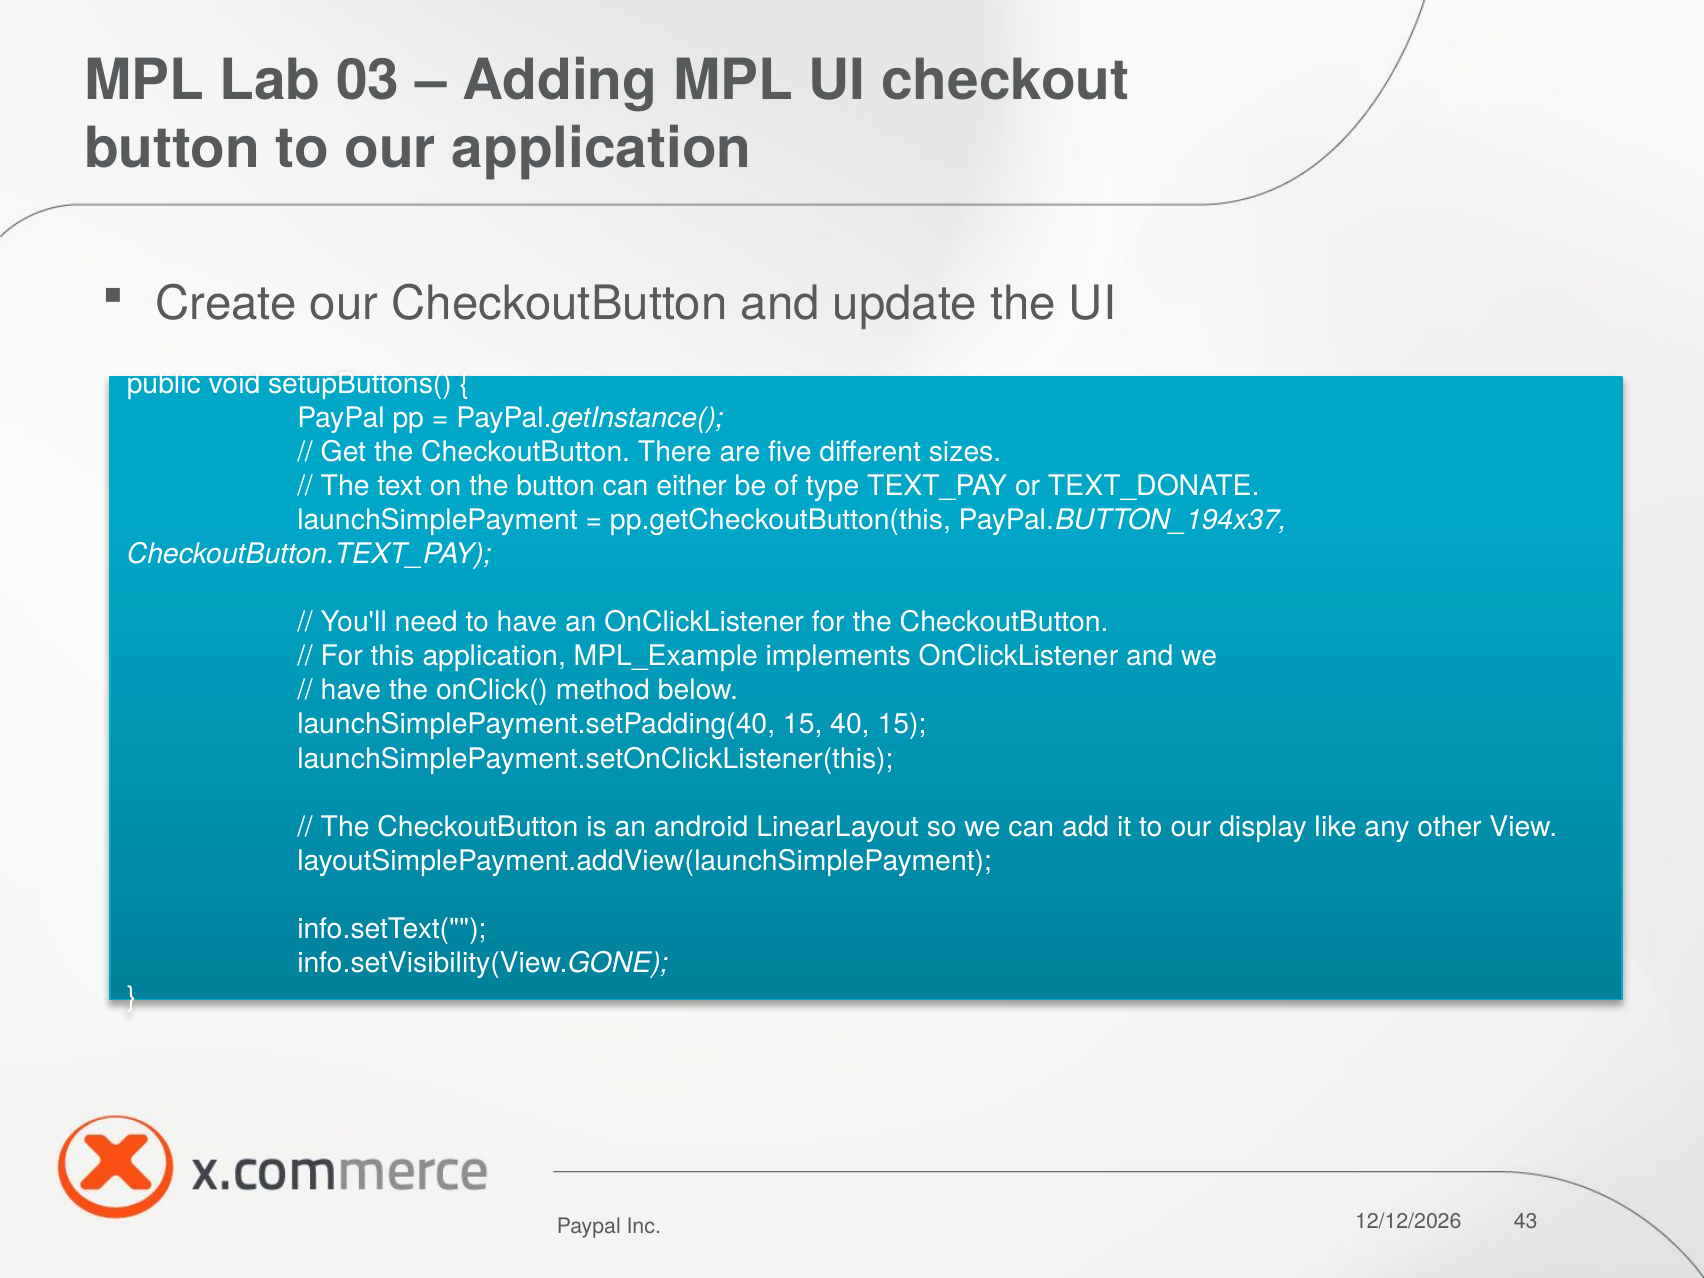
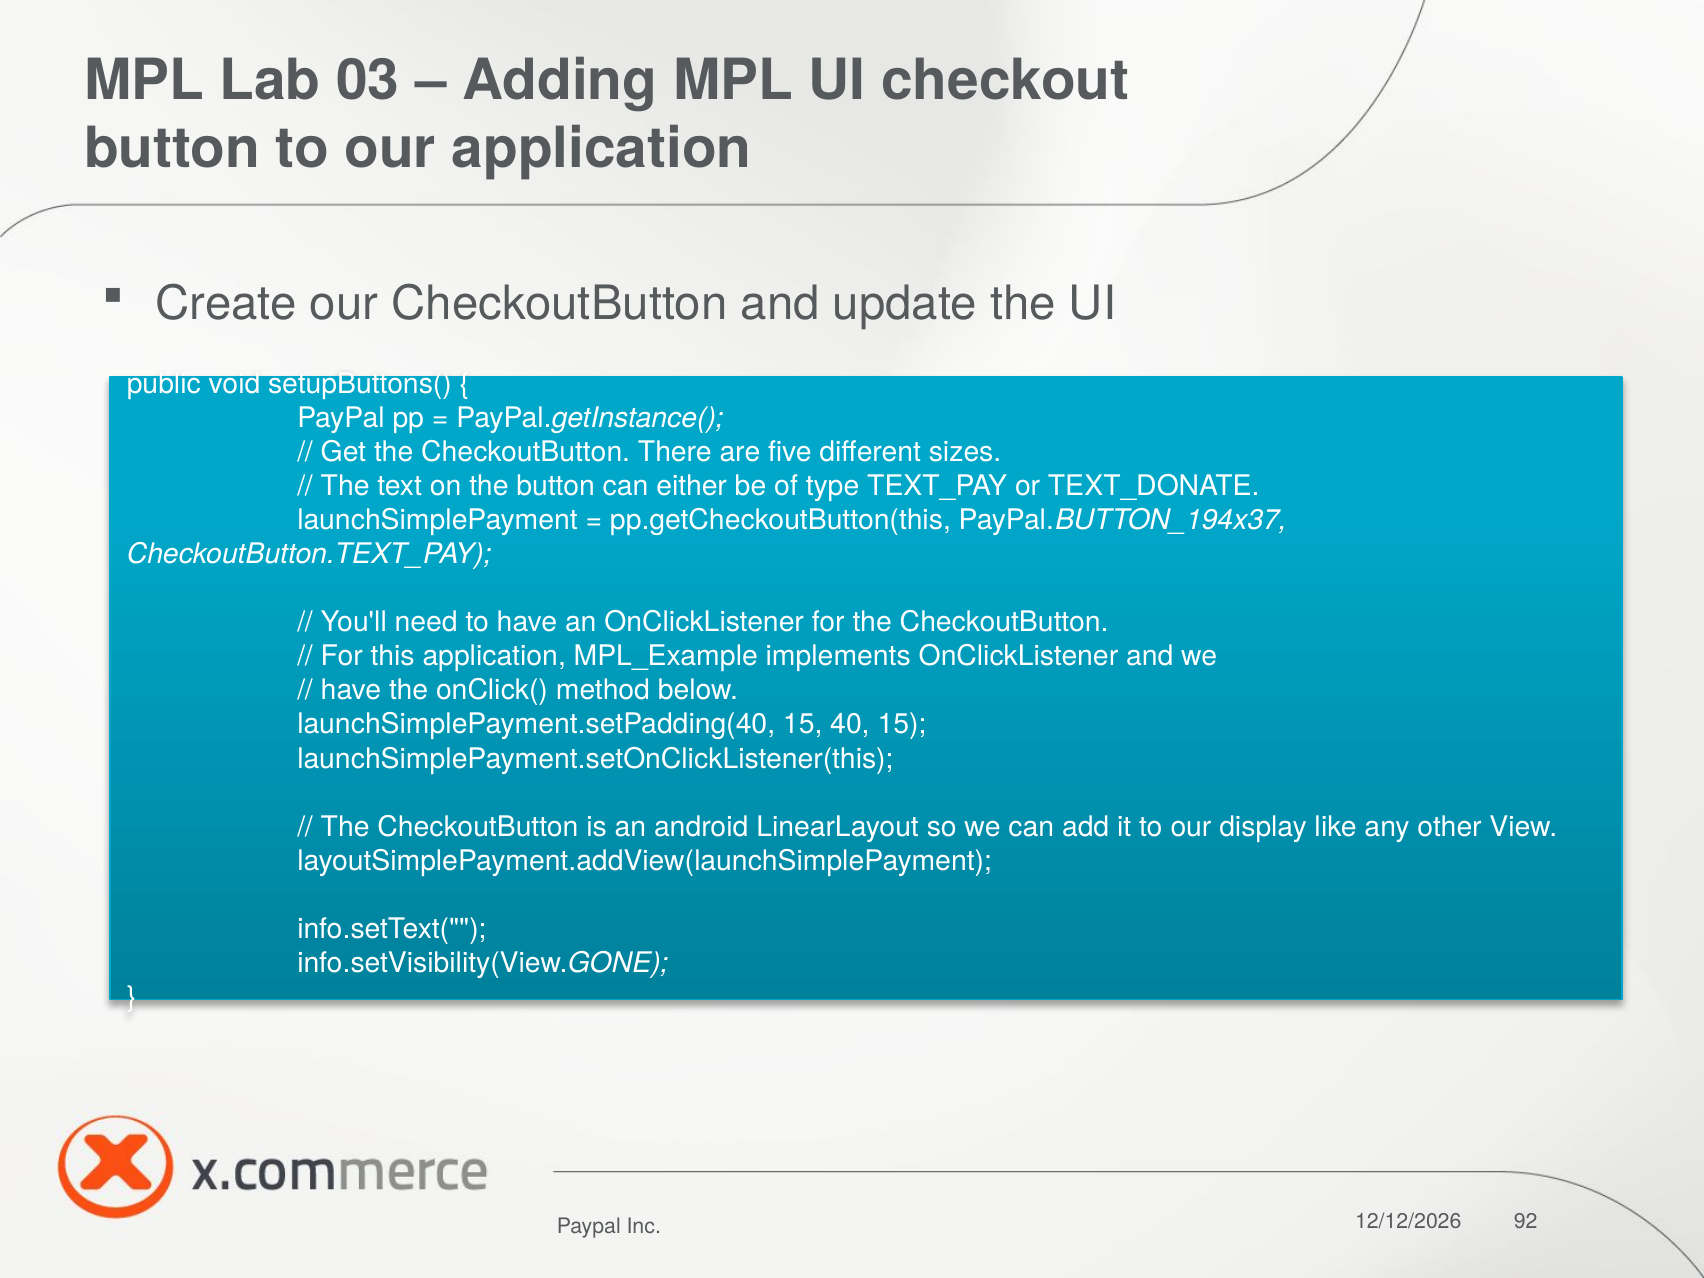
43: 43 -> 92
